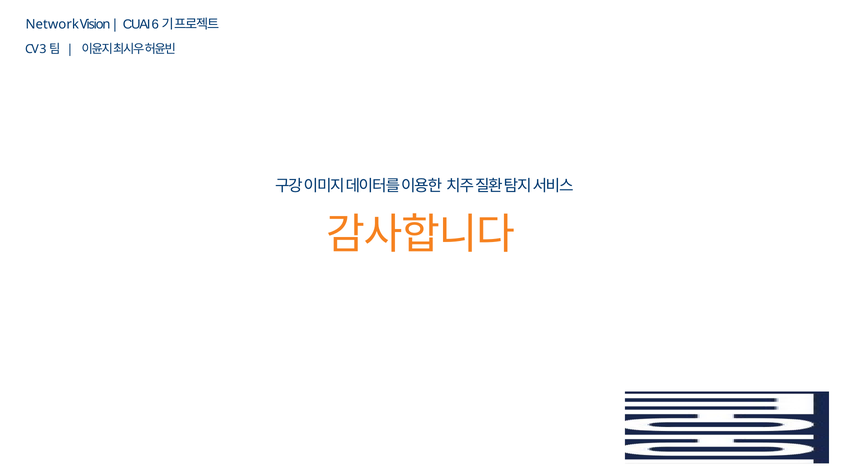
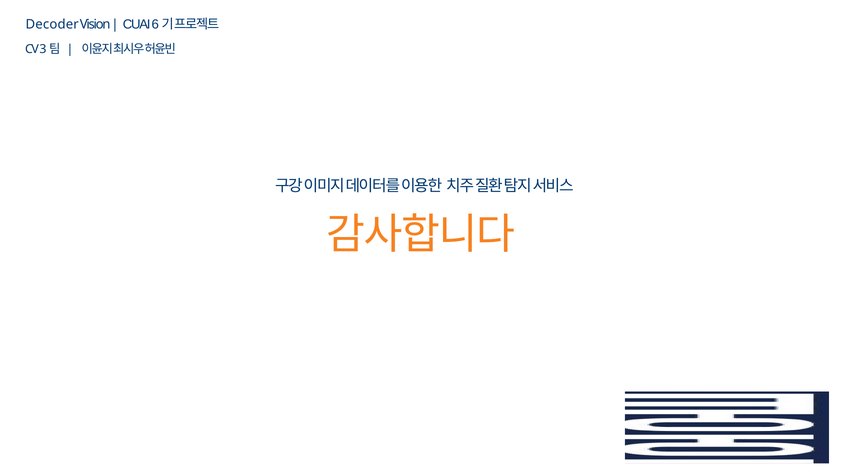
Network: Network -> Decoder
